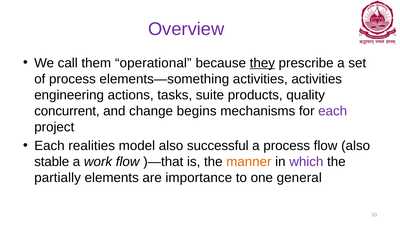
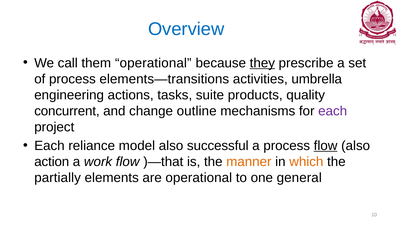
Overview colour: purple -> blue
elements—something: elements—something -> elements—transitions
activities activities: activities -> umbrella
begins: begins -> outline
realities: realities -> reliance
flow at (326, 146) underline: none -> present
stable: stable -> action
which colour: purple -> orange
are importance: importance -> operational
